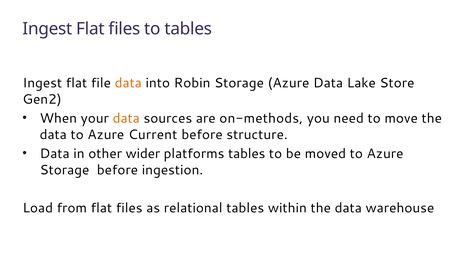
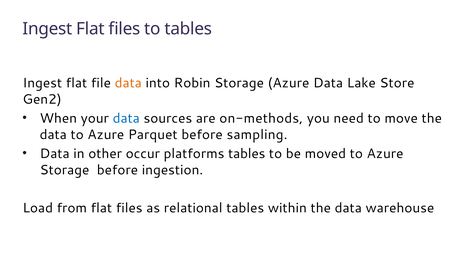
data at (126, 119) colour: orange -> blue
Current: Current -> Parquet
structure: structure -> sampling
wider: wider -> occur
